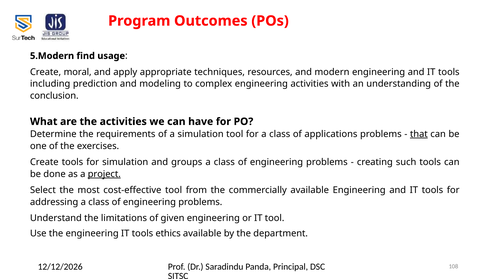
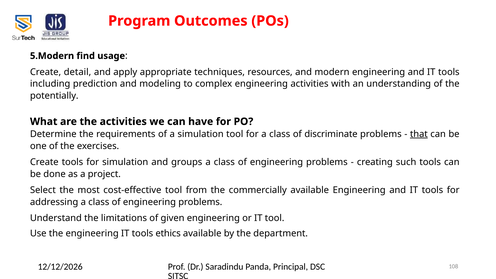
moral: moral -> detail
conclusion: conclusion -> potentially
applications: applications -> discriminate
project underline: present -> none
